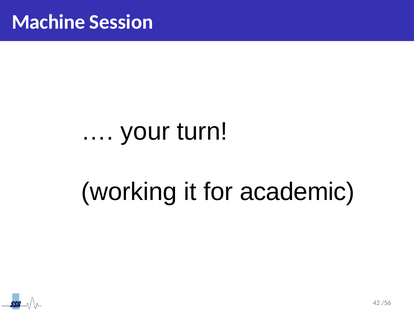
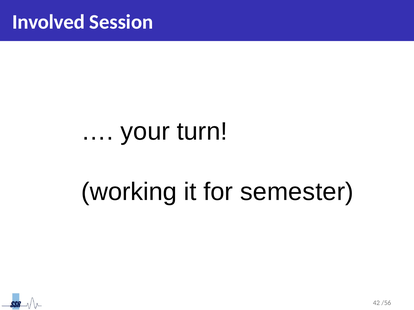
Machine: Machine -> Involved
academic: academic -> semester
